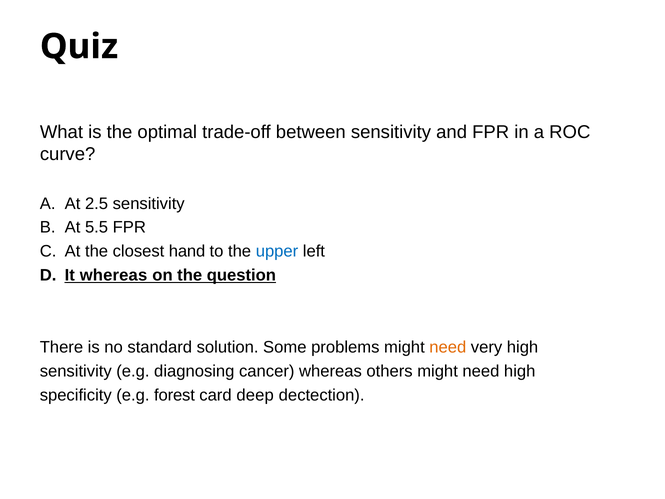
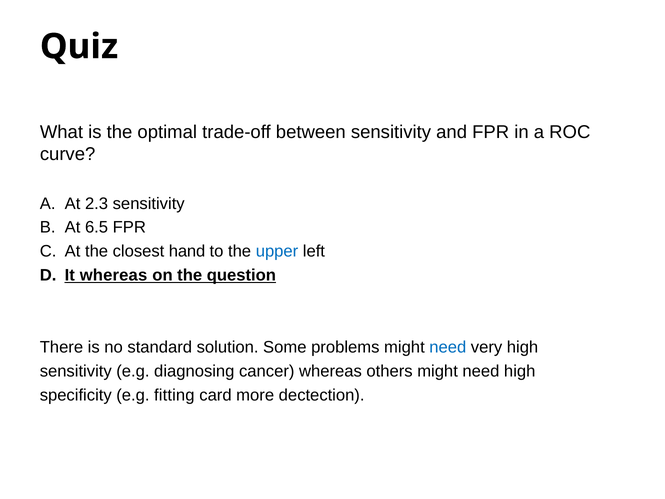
2.5: 2.5 -> 2.3
5.5: 5.5 -> 6.5
need at (448, 347) colour: orange -> blue
forest: forest -> fitting
deep: deep -> more
